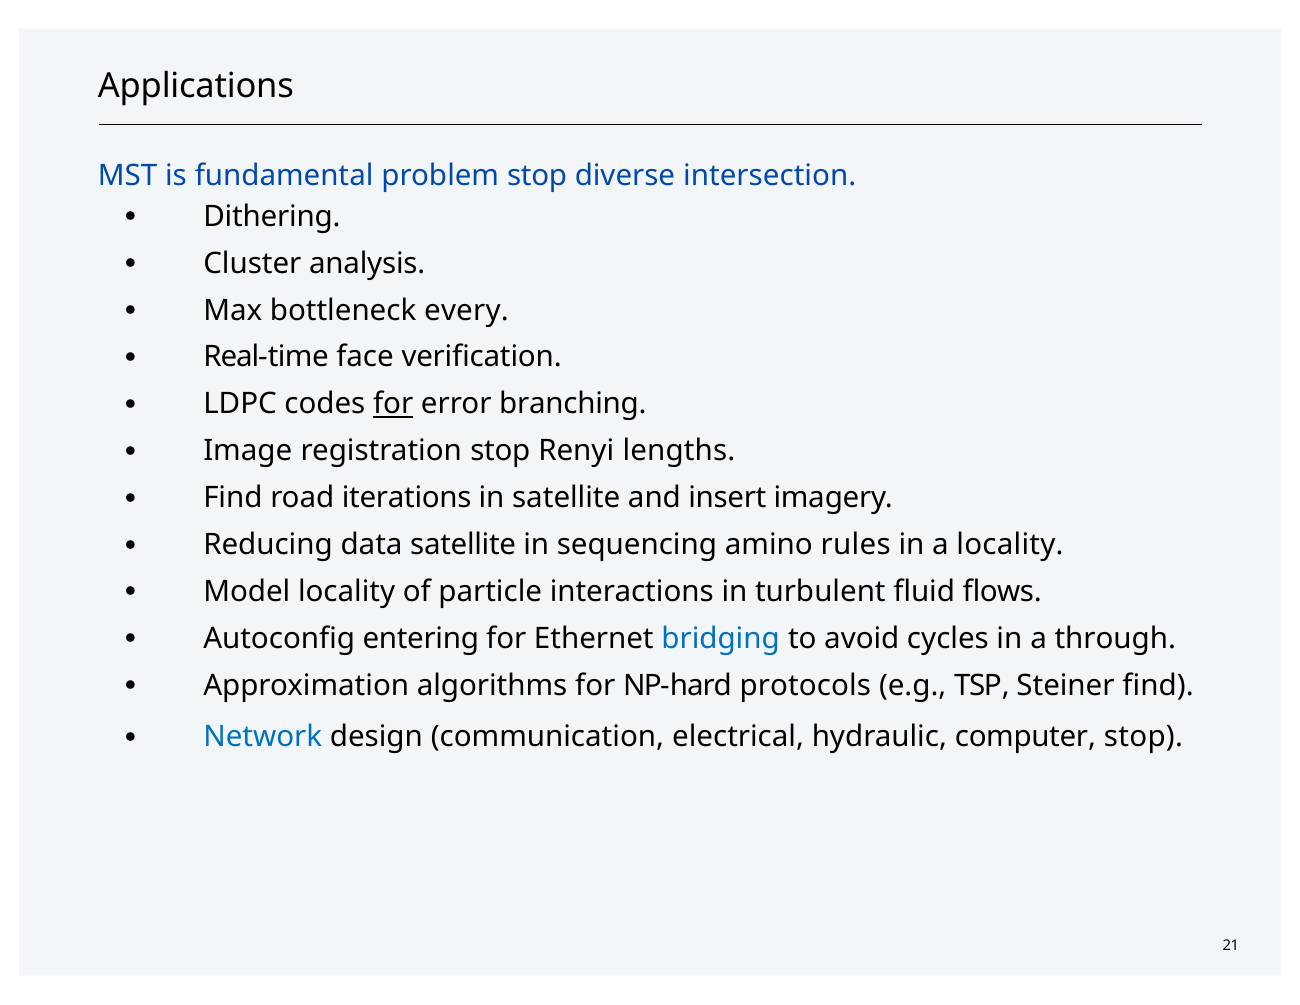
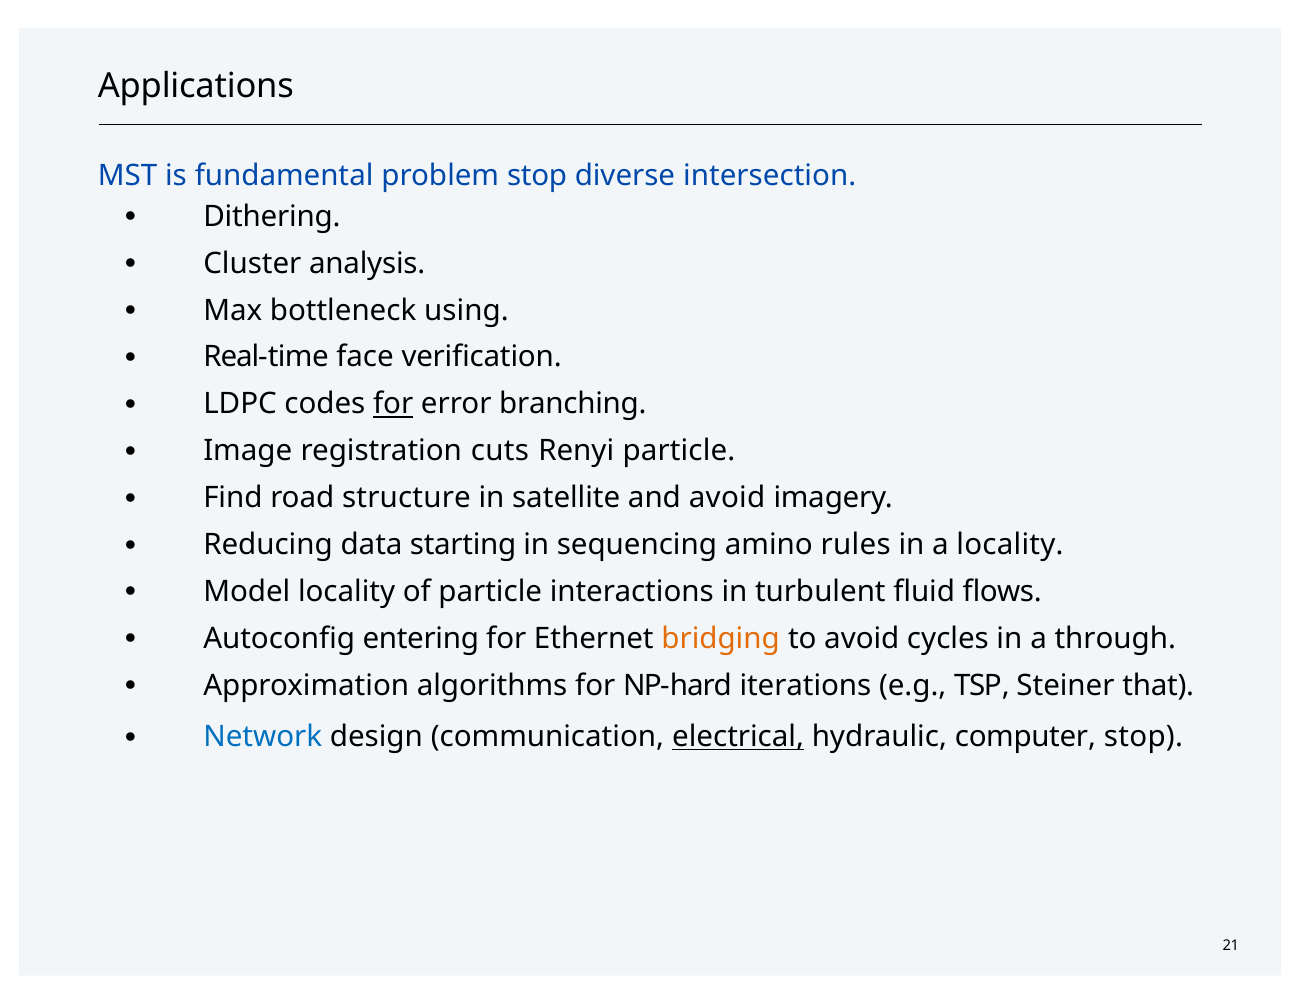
every: every -> using
registration stop: stop -> cuts
Renyi lengths: lengths -> particle
iterations: iterations -> structure
and insert: insert -> avoid
data satellite: satellite -> starting
bridging colour: blue -> orange
protocols: protocols -> iterations
Steiner find: find -> that
electrical underline: none -> present
